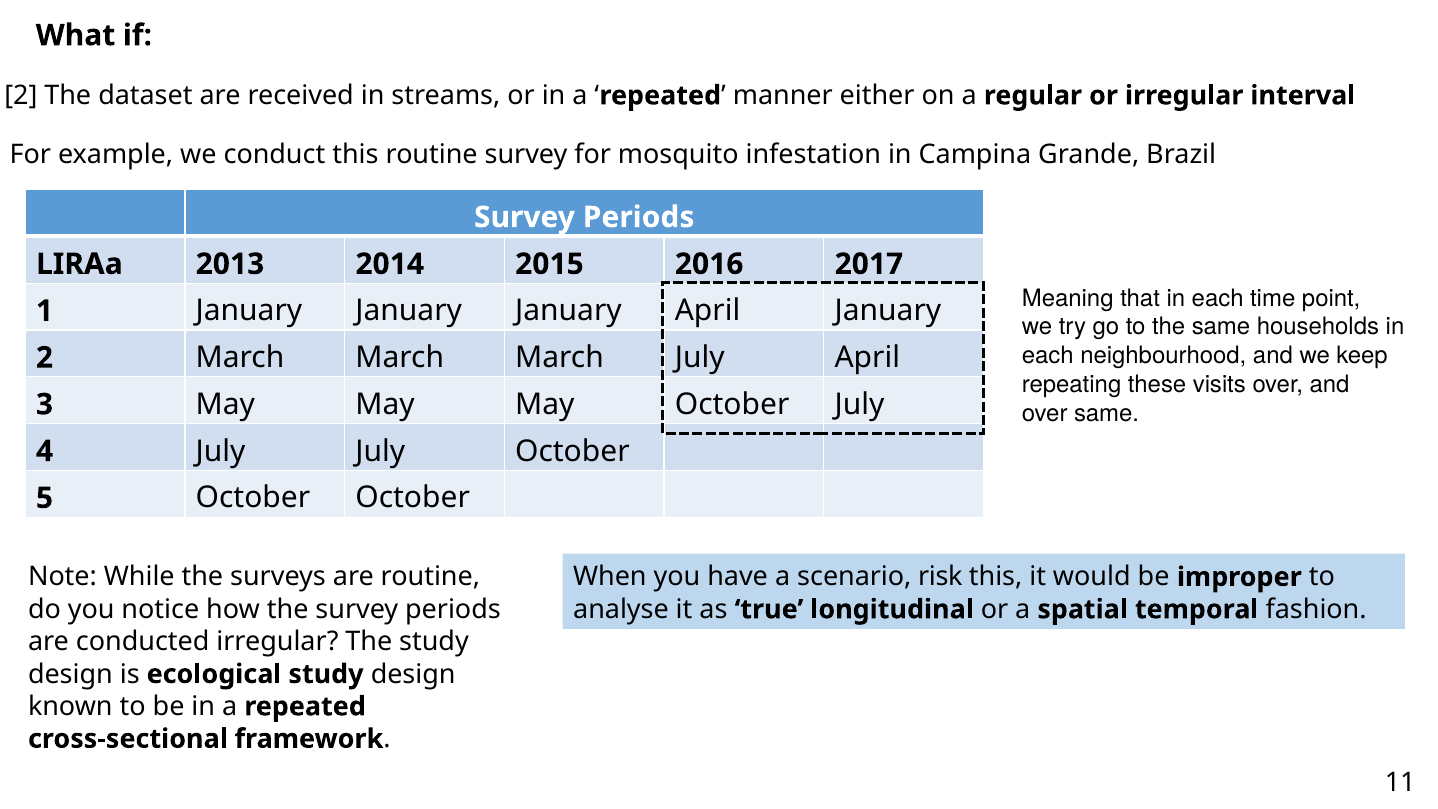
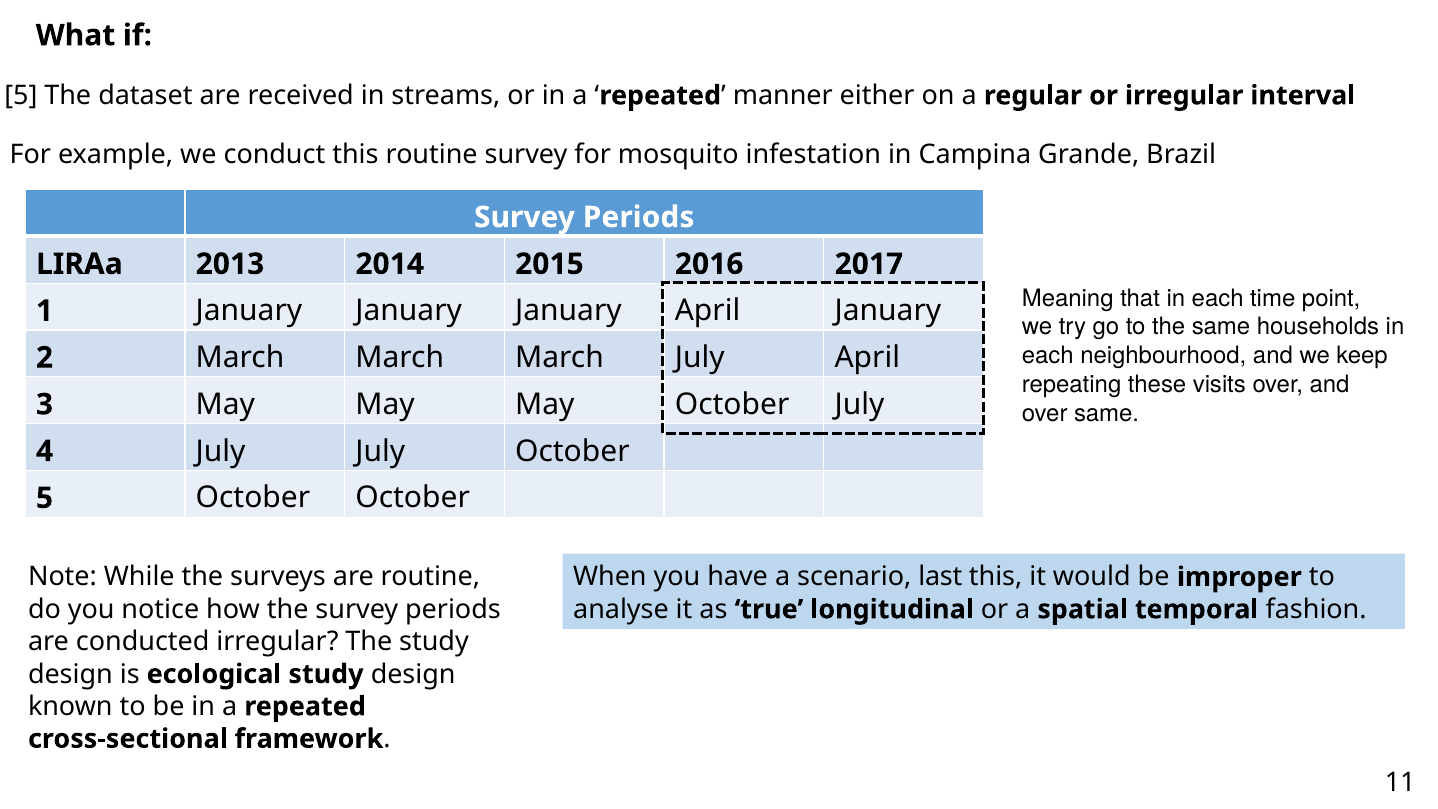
2 at (21, 96): 2 -> 5
risk: risk -> last
